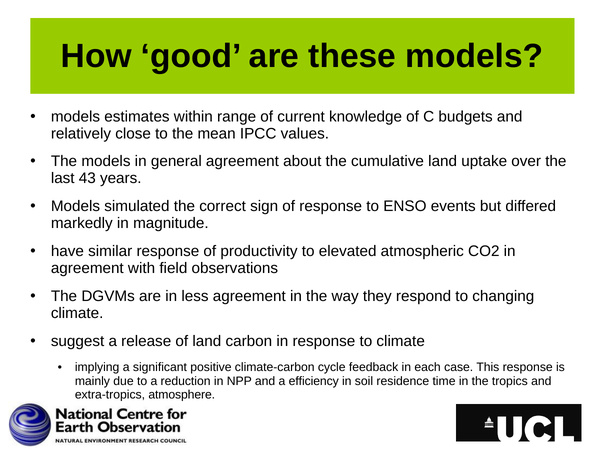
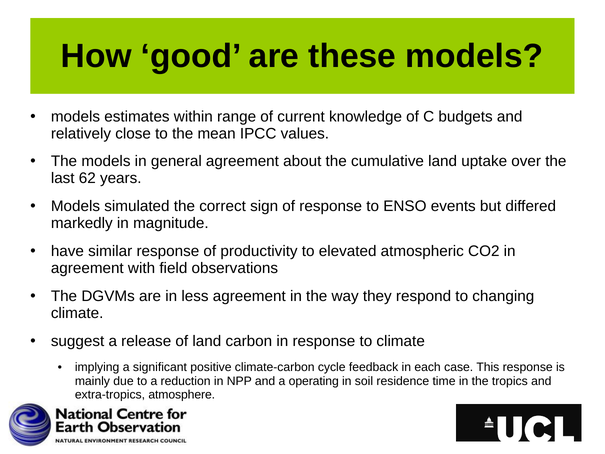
43: 43 -> 62
efficiency: efficiency -> operating
